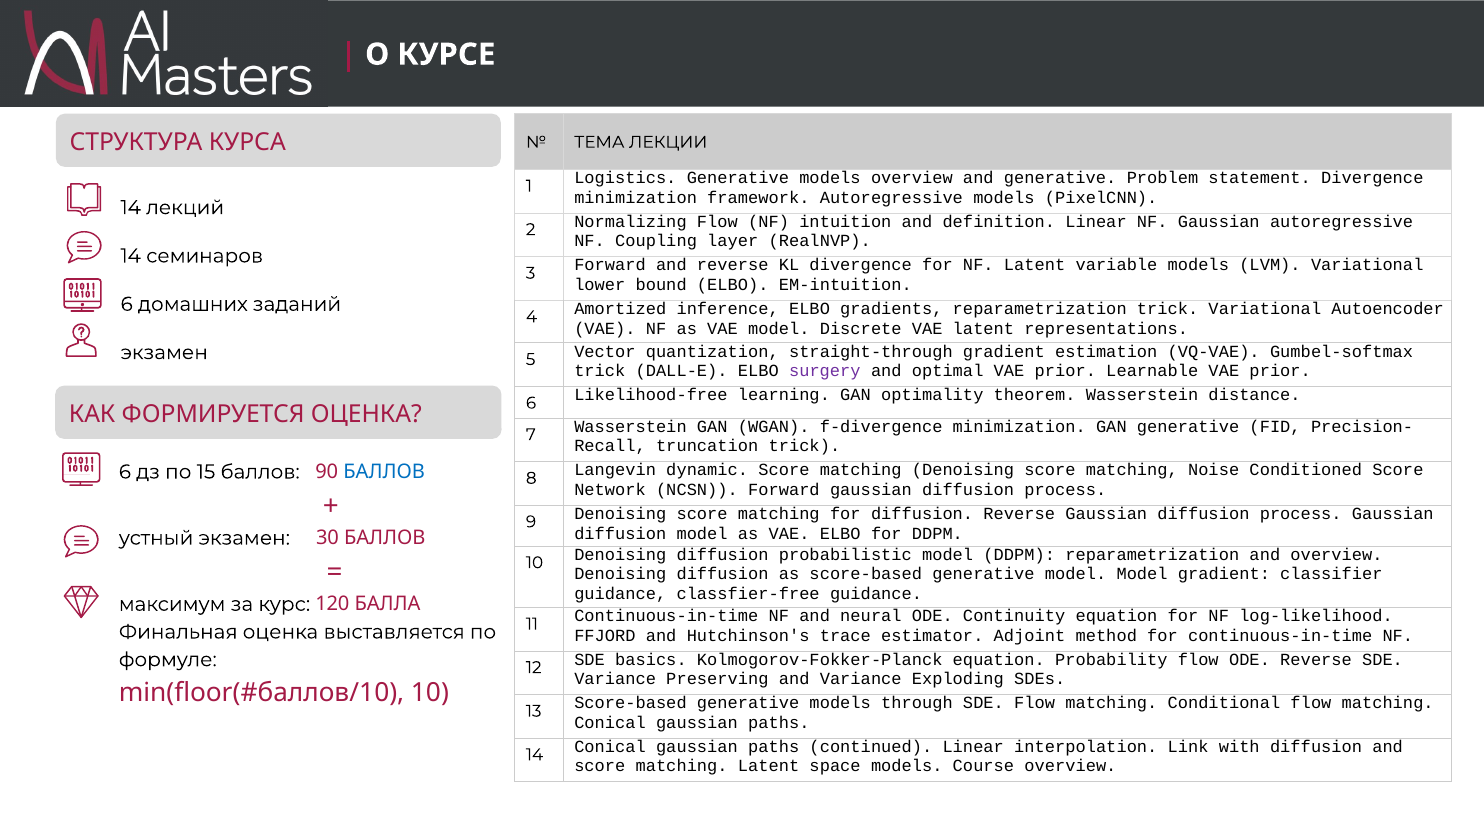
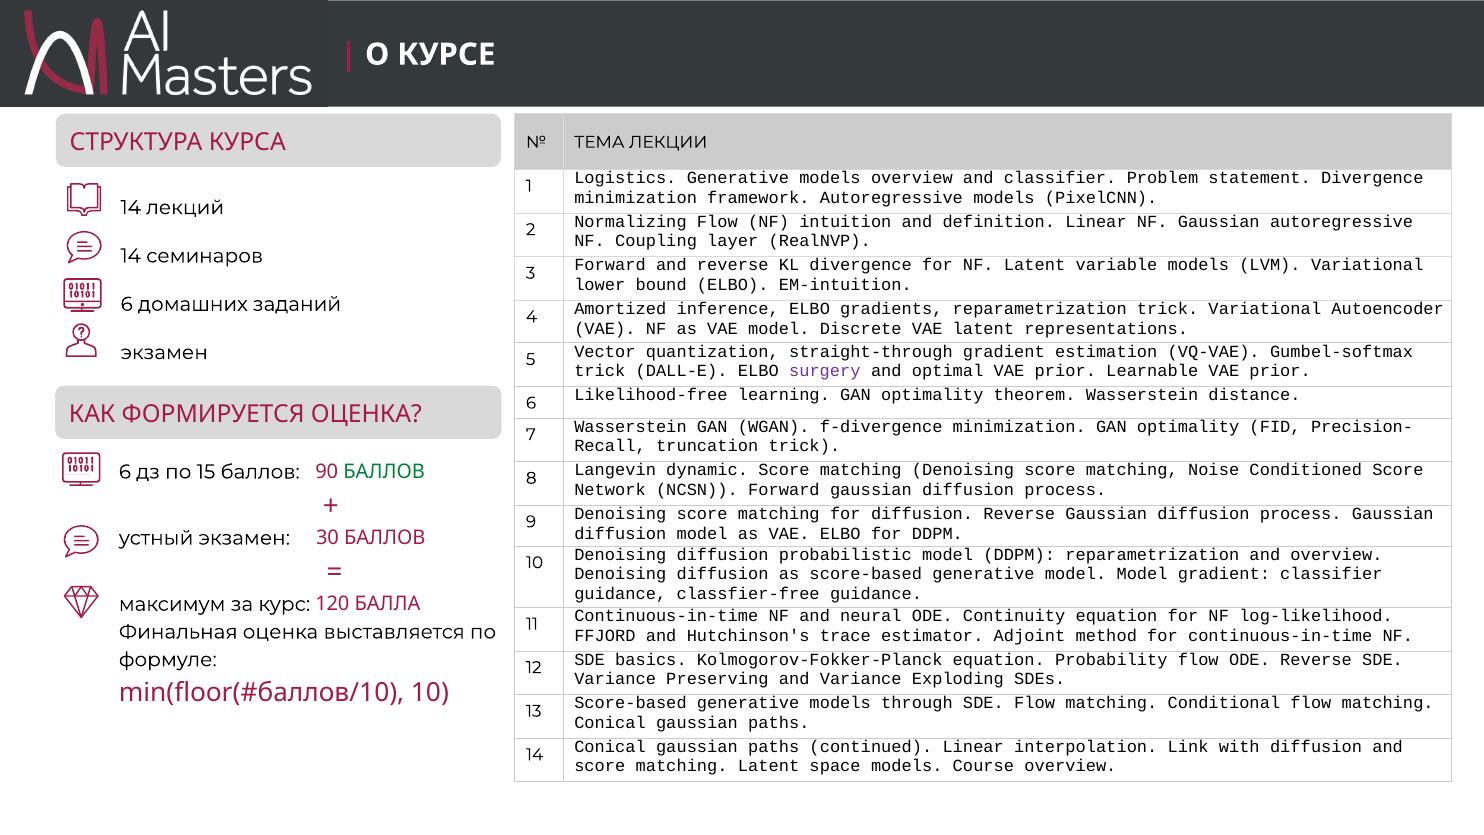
and generative: generative -> classifier
minimization GAN generative: generative -> optimality
БАЛЛОВ at (384, 472) colour: blue -> green
